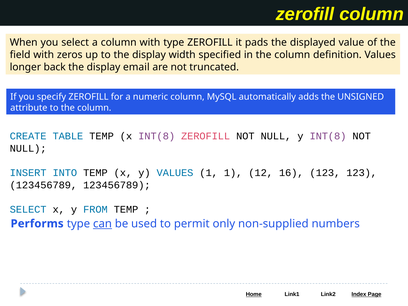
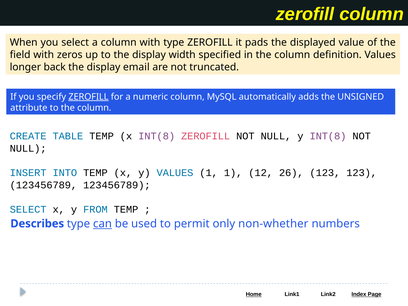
ZEROFILL at (89, 97) underline: none -> present
16: 16 -> 26
Performs: Performs -> Describes
non-supplied: non-supplied -> non-whether
